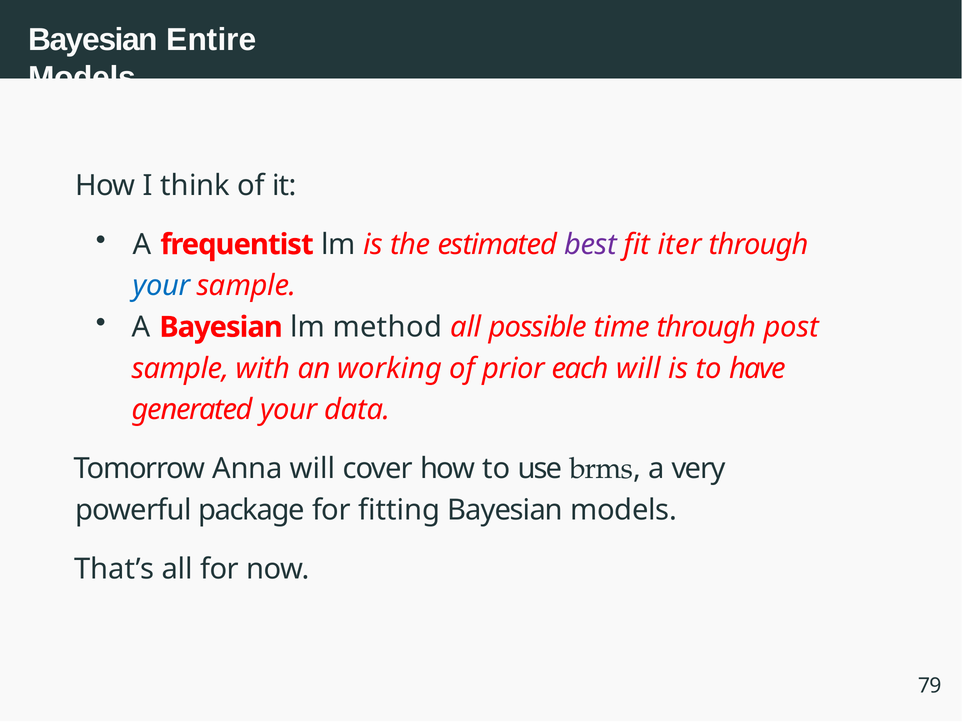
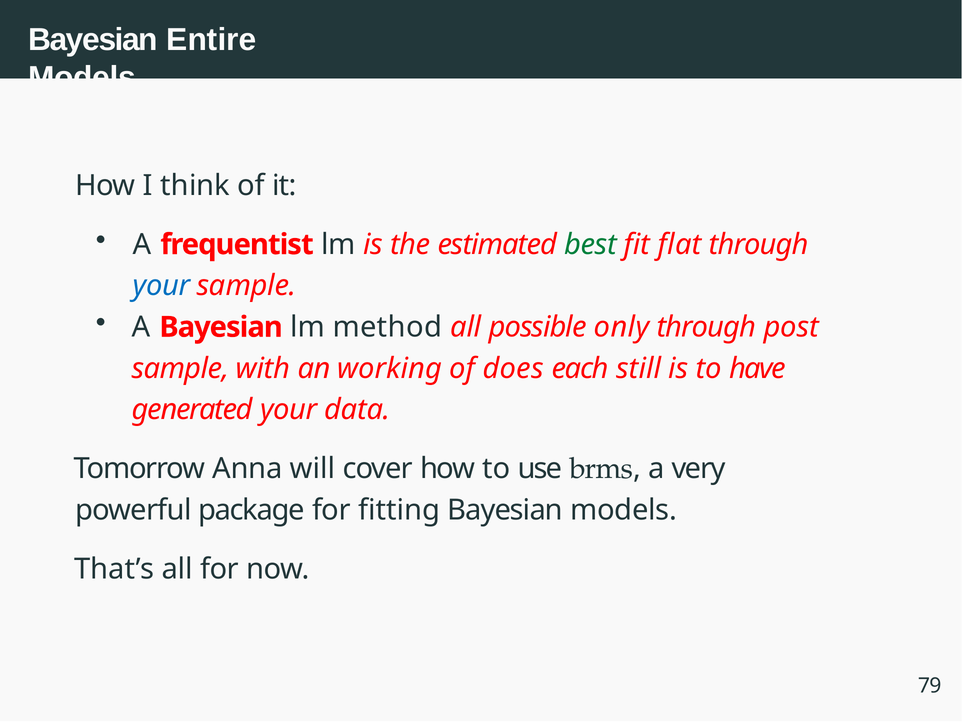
best colour: purple -> green
iter: iter -> flat
time: time -> only
prior: prior -> does
each will: will -> still
